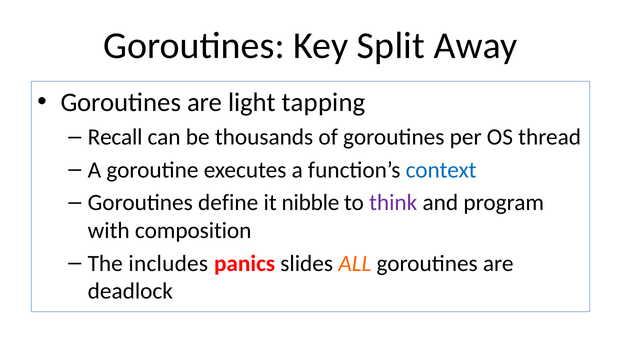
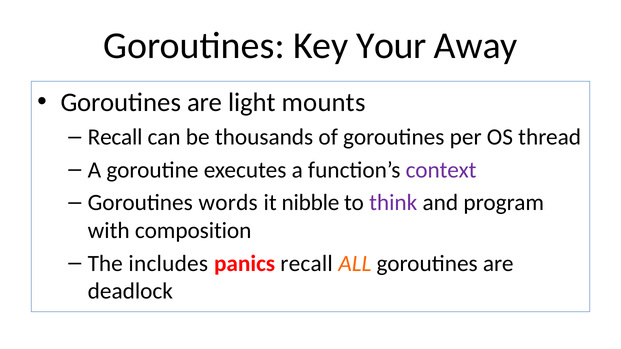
Split: Split -> Your
tapping: tapping -> mounts
context colour: blue -> purple
define: define -> words
panics slides: slides -> recall
